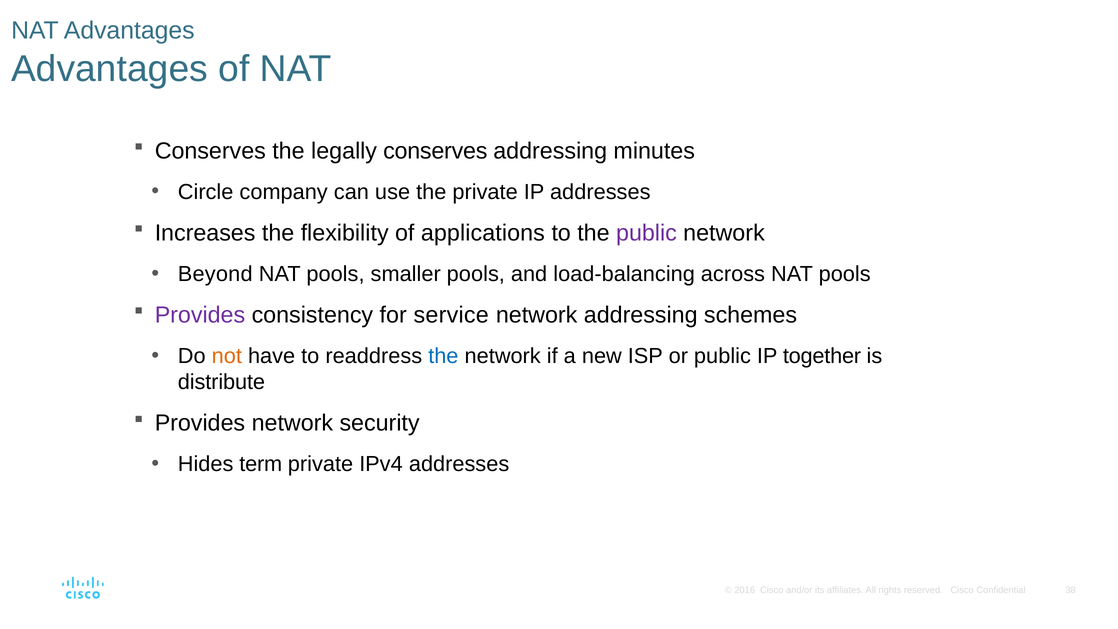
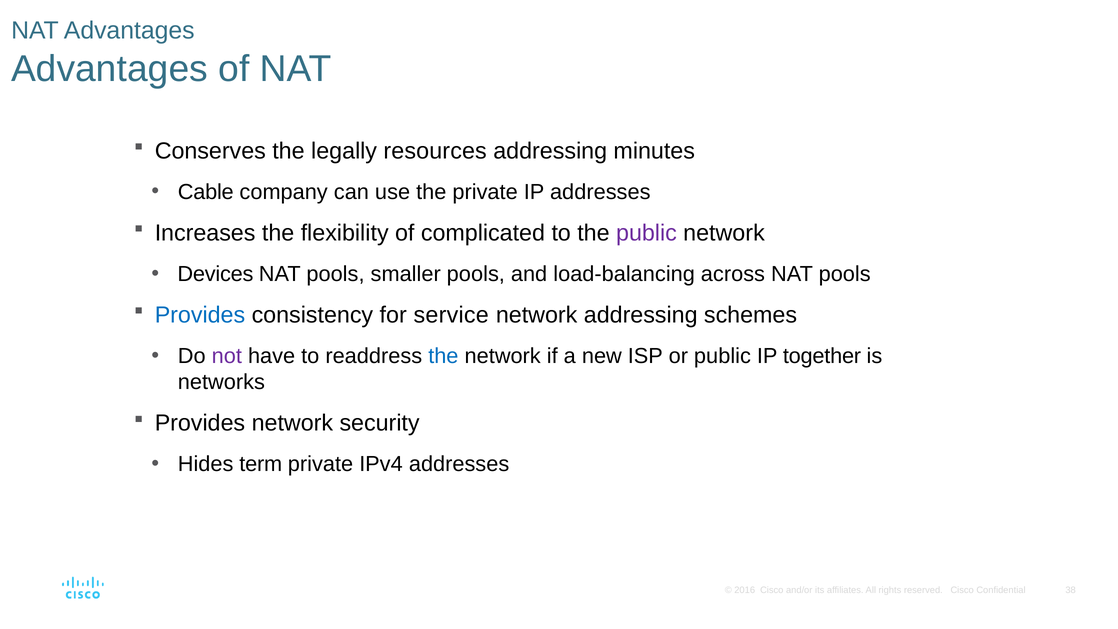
legally conserves: conserves -> resources
Circle: Circle -> Cable
applications: applications -> complicated
Beyond: Beyond -> Devices
Provides at (200, 315) colour: purple -> blue
not colour: orange -> purple
distribute: distribute -> networks
